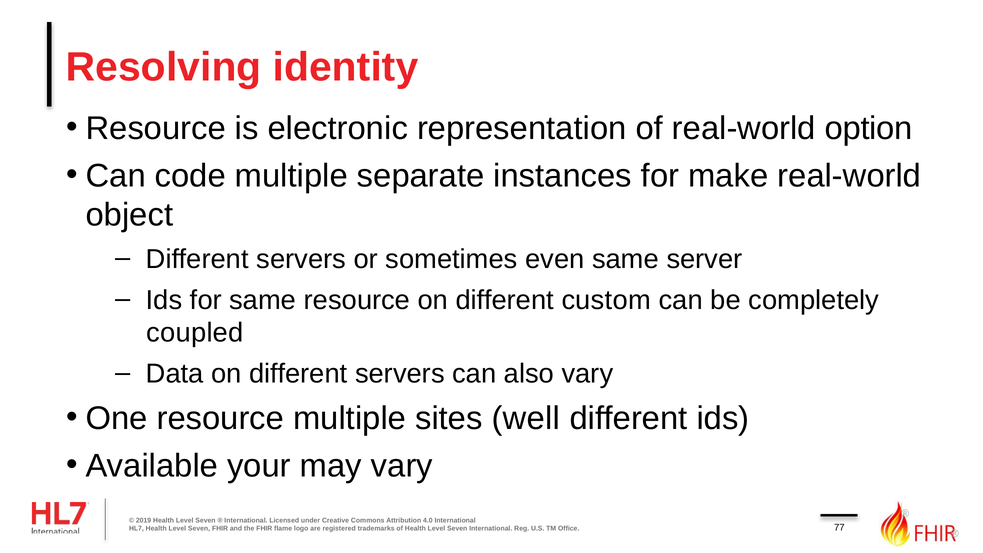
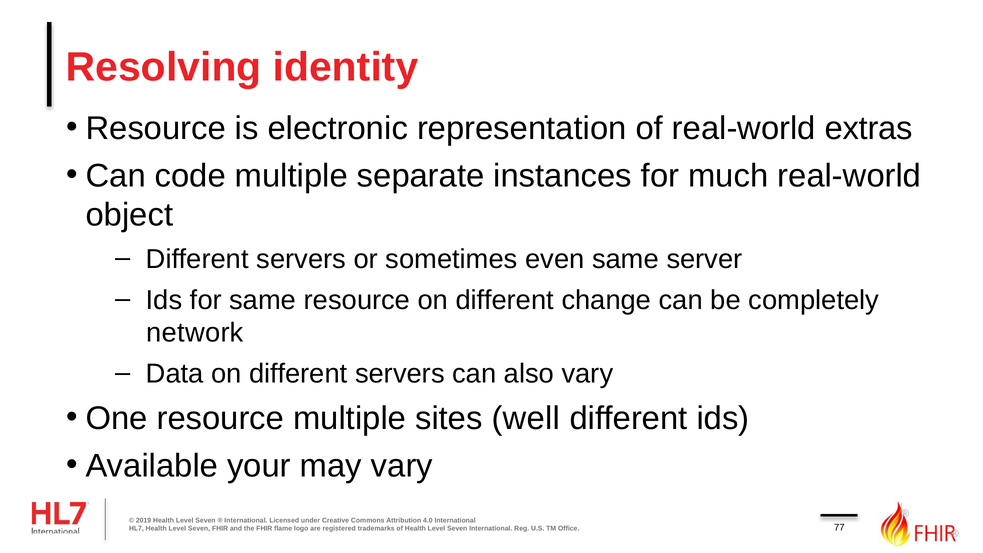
option: option -> extras
make: make -> much
custom: custom -> change
coupled: coupled -> network
